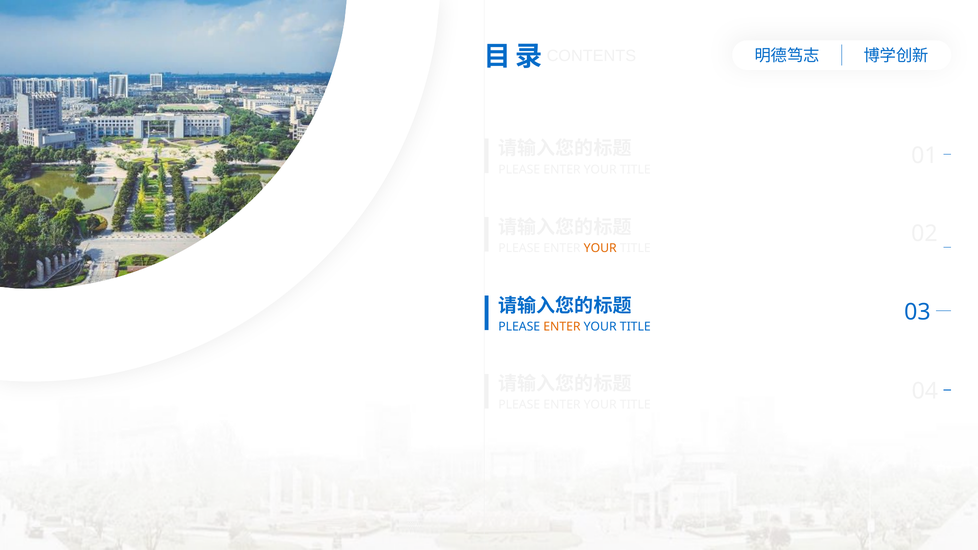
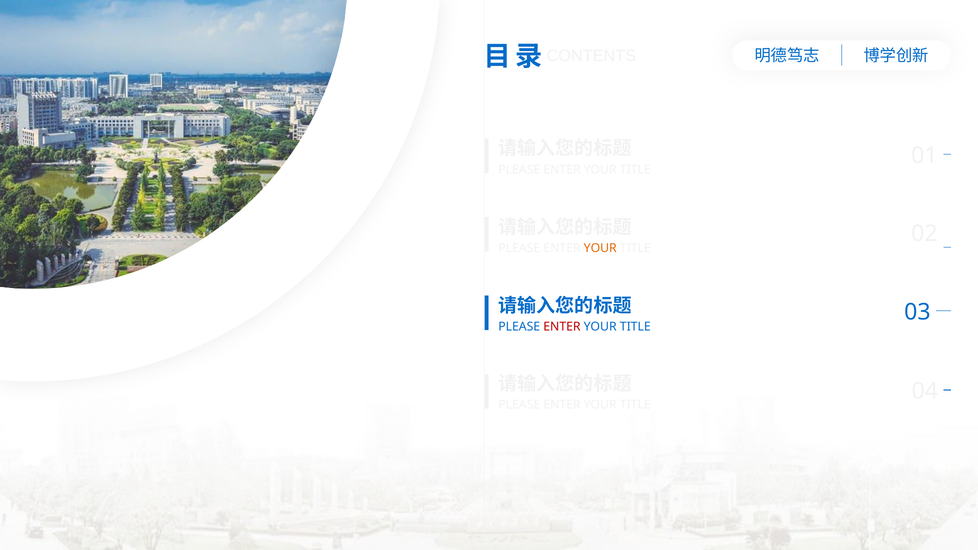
ENTER at (562, 327) colour: orange -> red
